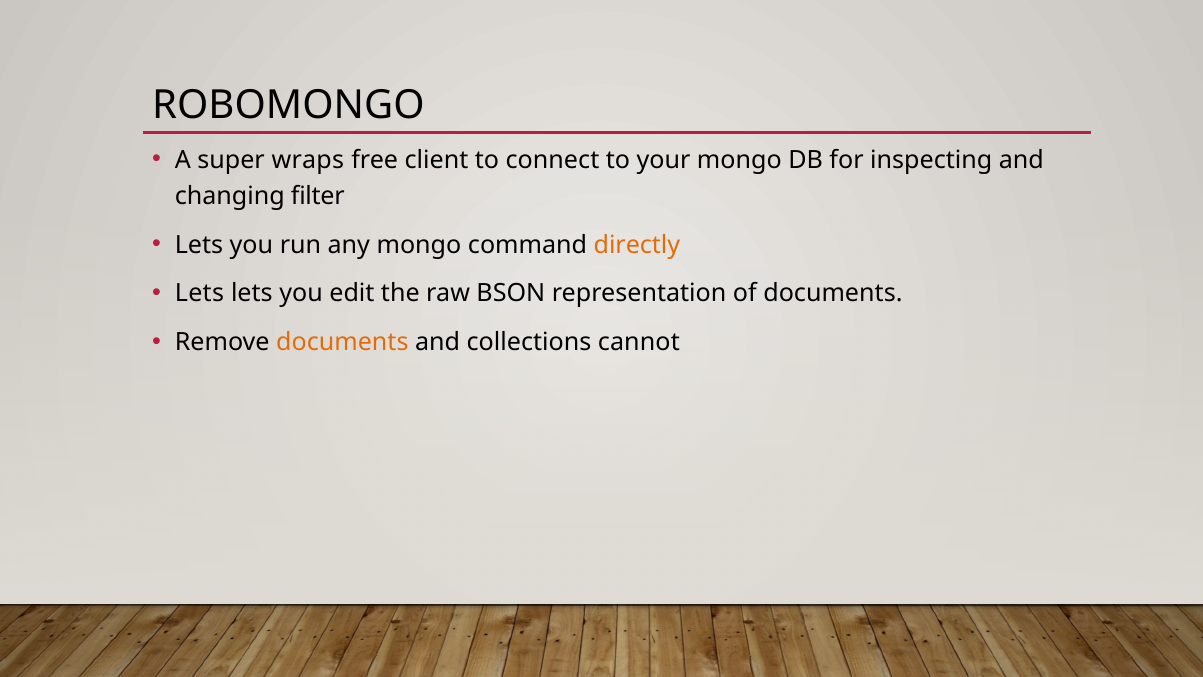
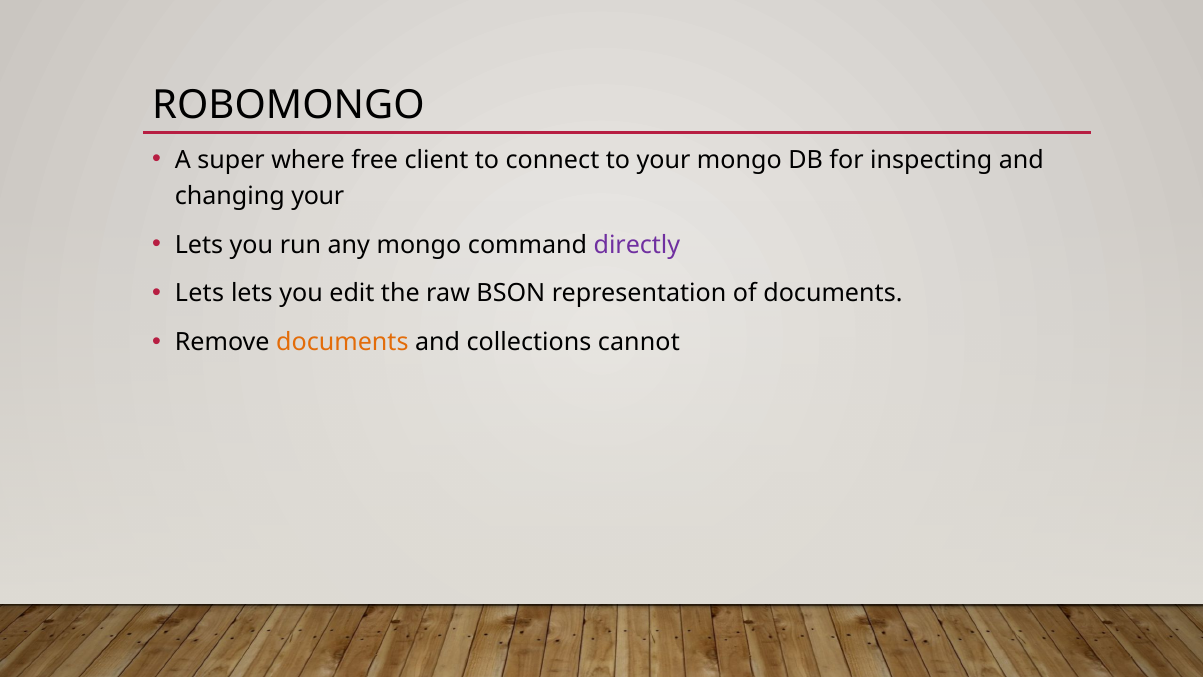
wraps: wraps -> where
changing filter: filter -> your
directly colour: orange -> purple
